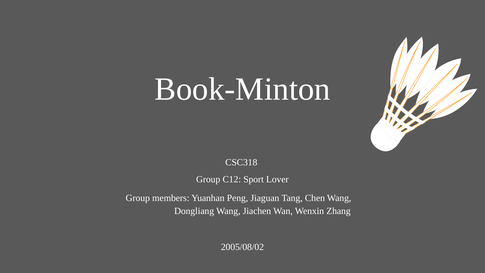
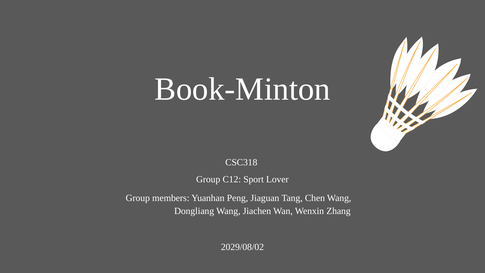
2005/08/02: 2005/08/02 -> 2029/08/02
